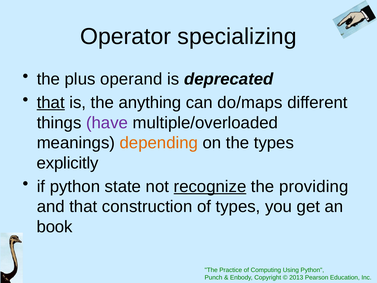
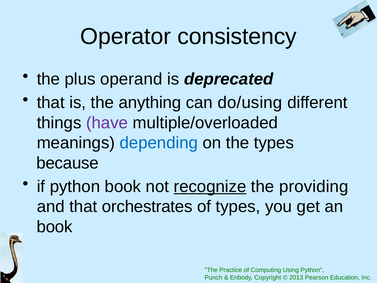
specializing: specializing -> consistency
that at (51, 103) underline: present -> none
do/maps: do/maps -> do/using
depending colour: orange -> blue
explicitly: explicitly -> because
python state: state -> book
construction: construction -> orchestrates
